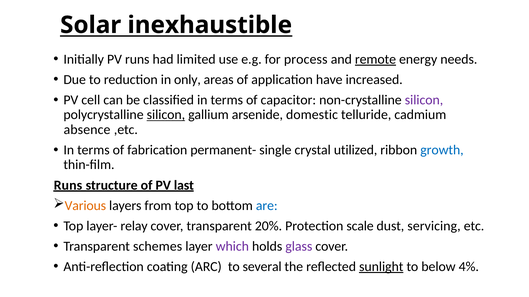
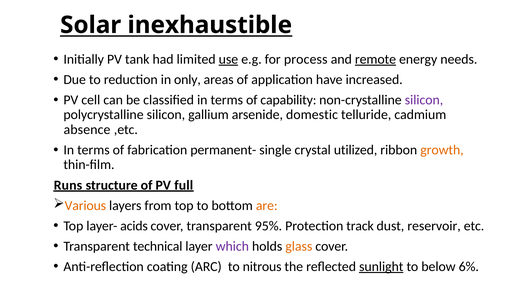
PV runs: runs -> tank
use underline: none -> present
capacitor: capacitor -> capability
silicon at (166, 115) underline: present -> none
growth colour: blue -> orange
last: last -> full
are colour: blue -> orange
relay: relay -> acids
20%: 20% -> 95%
scale: scale -> track
servicing: servicing -> reservoir
schemes: schemes -> technical
glass colour: purple -> orange
several: several -> nitrous
4%: 4% -> 6%
